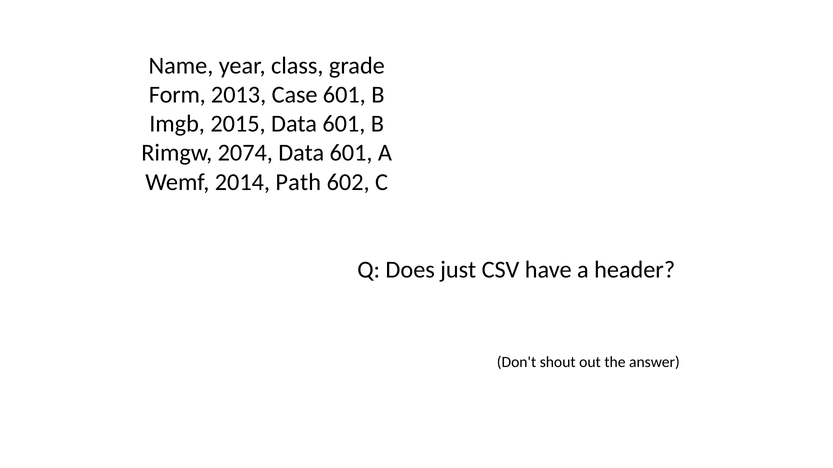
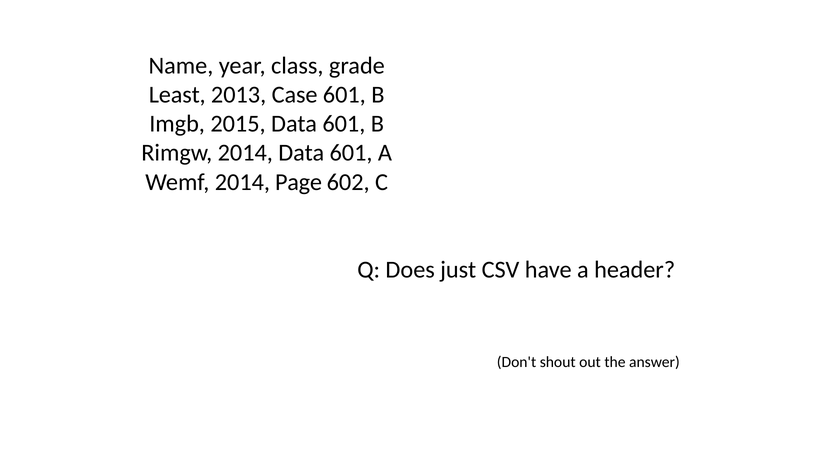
Form: Form -> Least
Rimgw 2074: 2074 -> 2014
Path: Path -> Page
